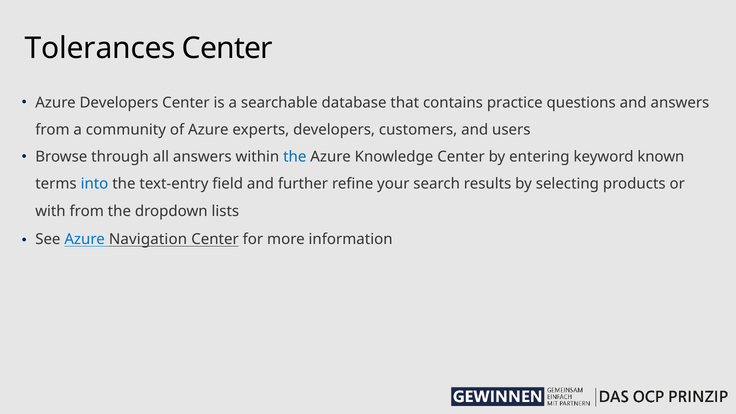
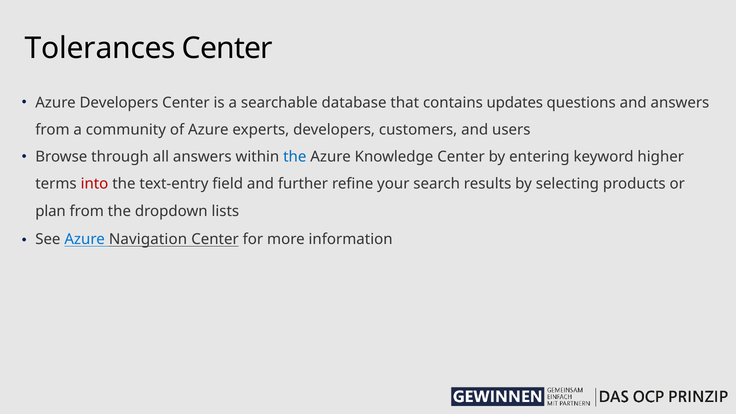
practice: practice -> updates
known: known -> higher
into colour: blue -> red
with: with -> plan
